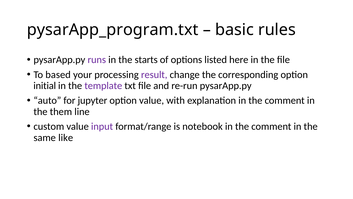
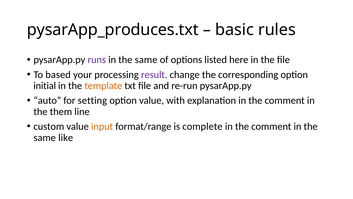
pysarApp_program.txt: pysarApp_program.txt -> pysarApp_produces.txt
starts at (146, 60): starts -> same
template colour: purple -> orange
jupyter: jupyter -> setting
input colour: purple -> orange
notebook: notebook -> complete
